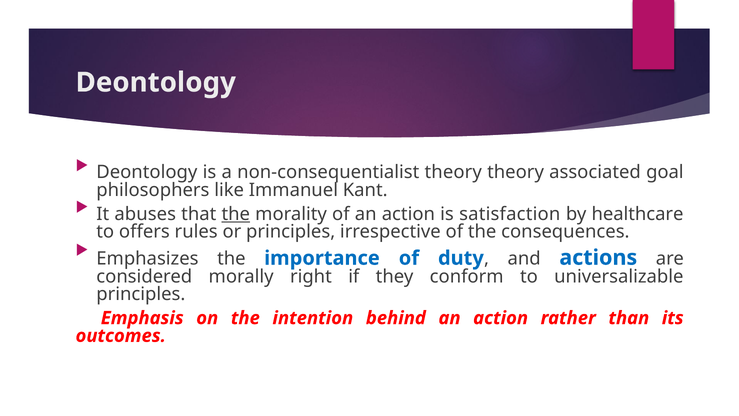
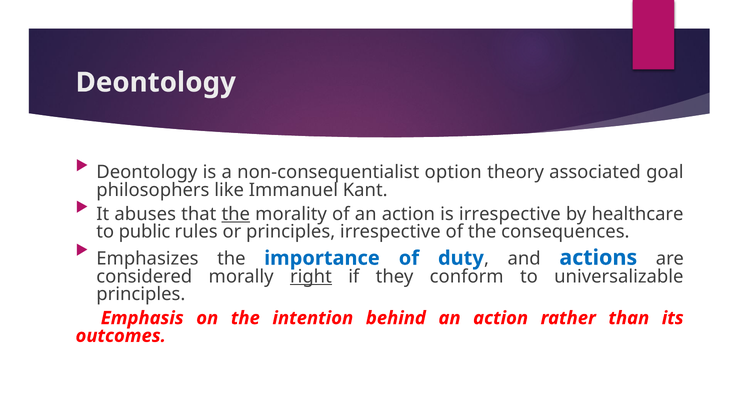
non-consequentialist theory: theory -> option
is satisfaction: satisfaction -> irrespective
offers: offers -> public
right underline: none -> present
